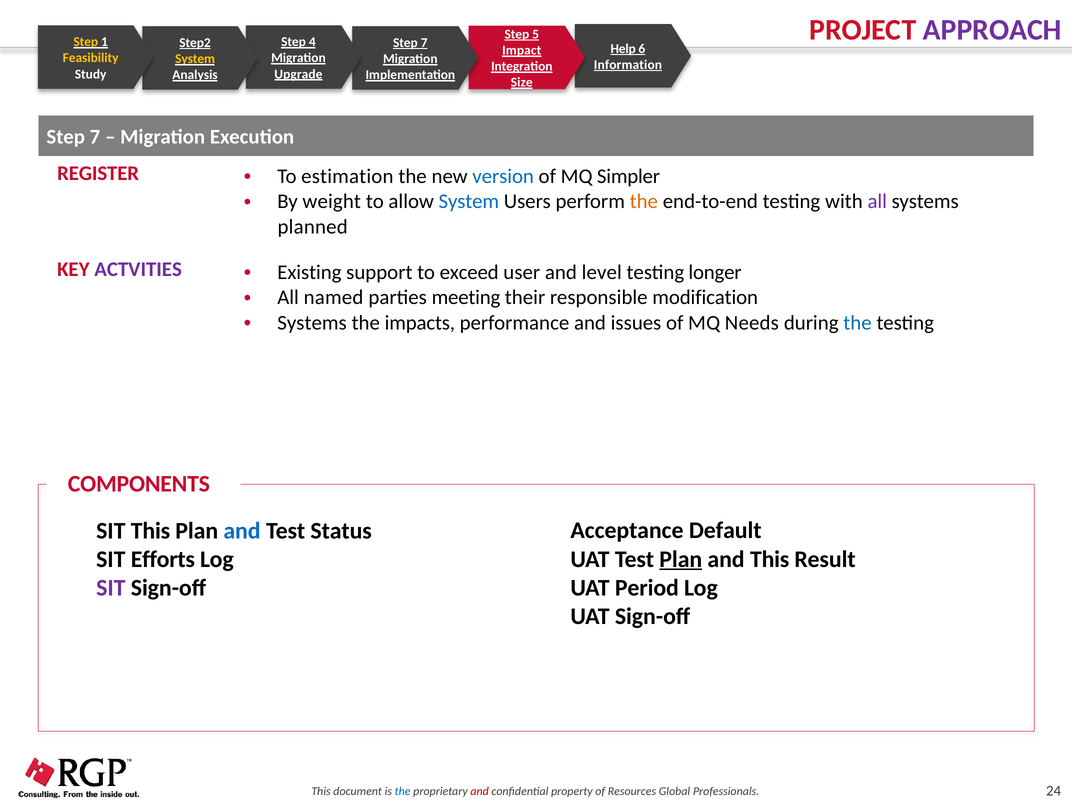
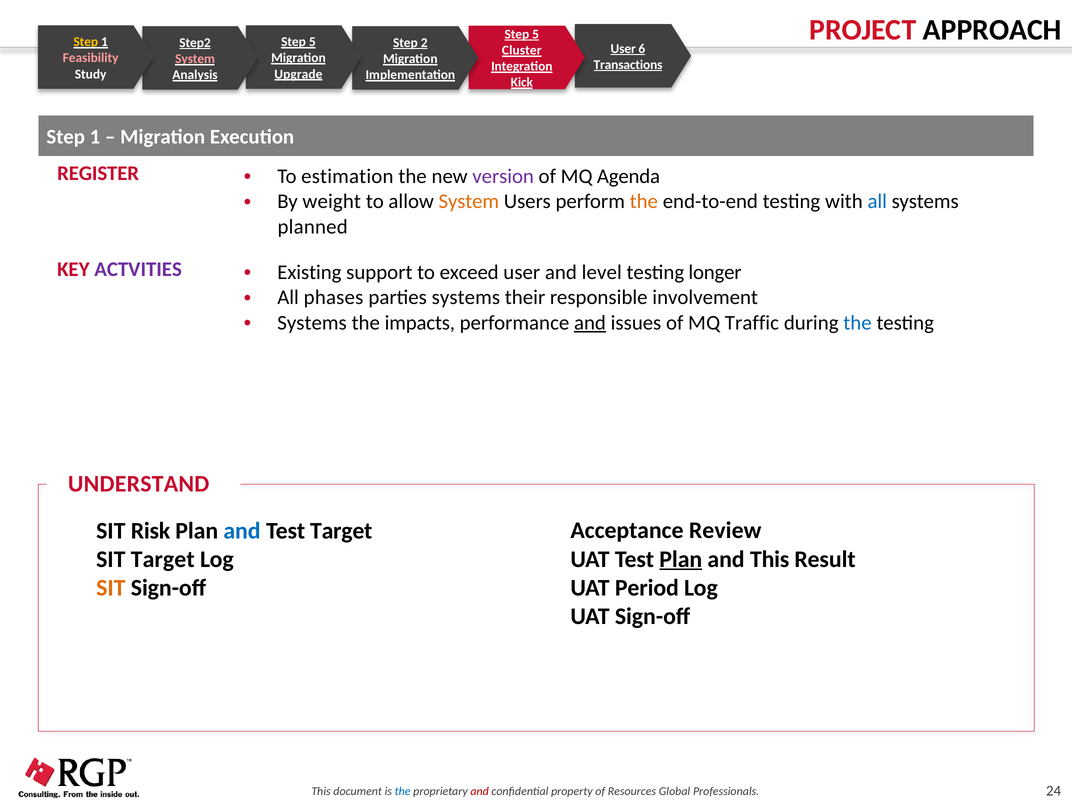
APPROACH colour: purple -> black
4 at (312, 42): 4 -> 5
7 at (424, 43): 7 -> 2
Help at (623, 49): Help -> User
Impact: Impact -> Cluster
Feasibility colour: yellow -> pink
System at (195, 59) colour: yellow -> pink
Information: Information -> Transactions
Size: Size -> Kick
7 at (95, 137): 7 -> 1
version colour: blue -> purple
Simpler: Simpler -> Agenda
System at (469, 202) colour: blue -> orange
all at (877, 202) colour: purple -> blue
named: named -> phases
parties meeting: meeting -> systems
modification: modification -> involvement
and at (590, 323) underline: none -> present
Needs: Needs -> Traffic
COMPONENTS: COMPONENTS -> UNDERSTAND
SIT This: This -> Risk
Test Status: Status -> Target
Default: Default -> Review
SIT Efforts: Efforts -> Target
SIT at (111, 588) colour: purple -> orange
